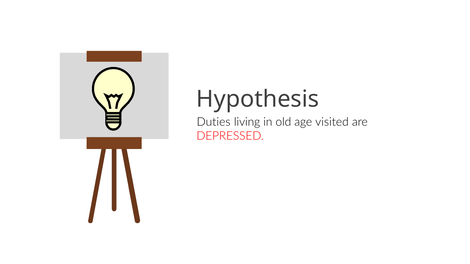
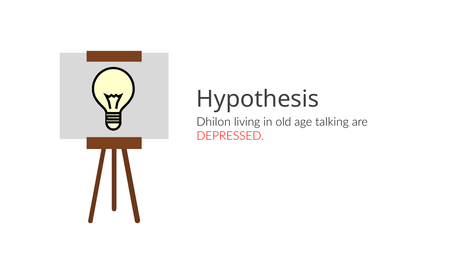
Duties: Duties -> Dhilon
visited: visited -> talking
